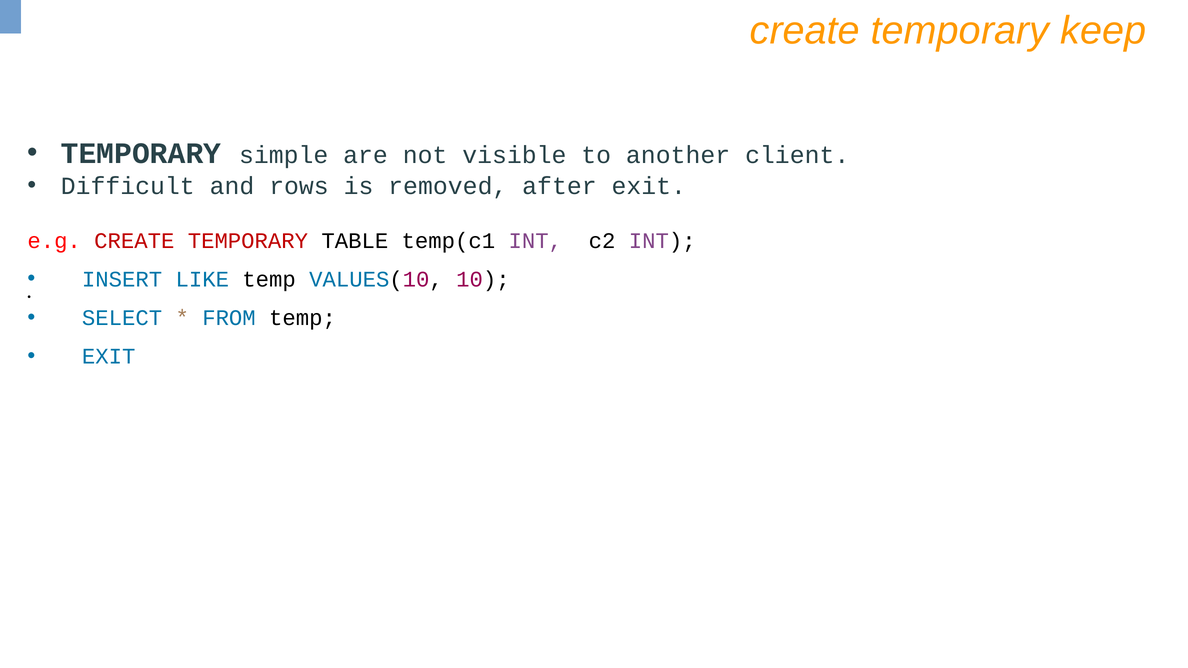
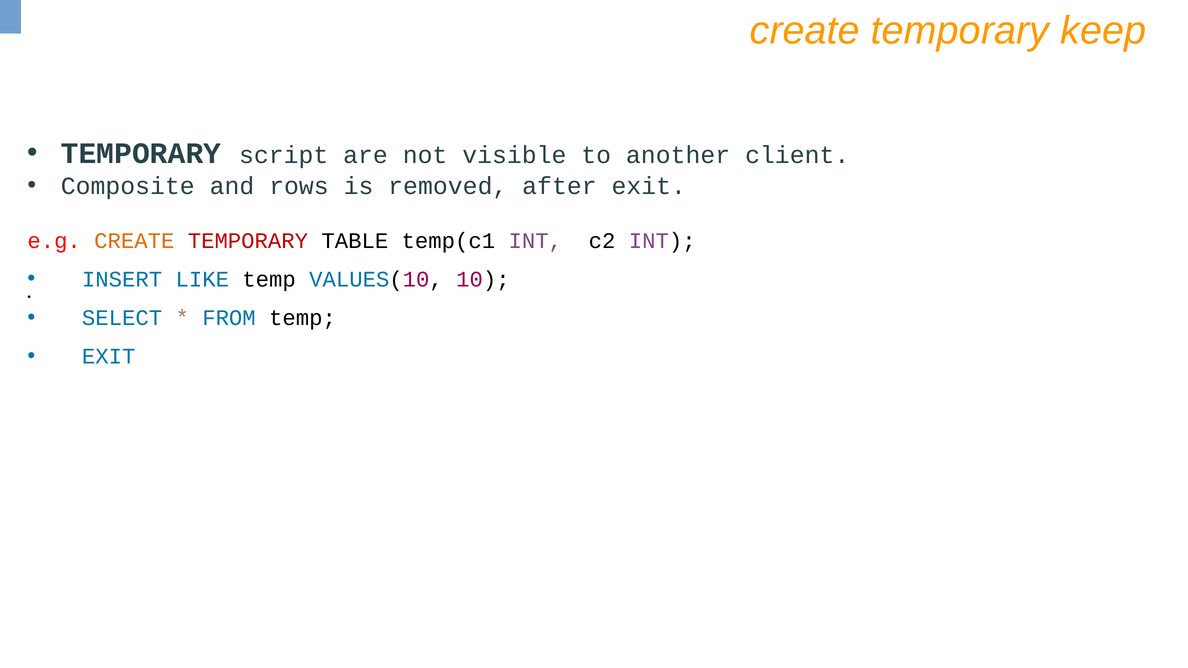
simple: simple -> script
Difficult: Difficult -> Composite
CREATE at (134, 241) colour: red -> orange
